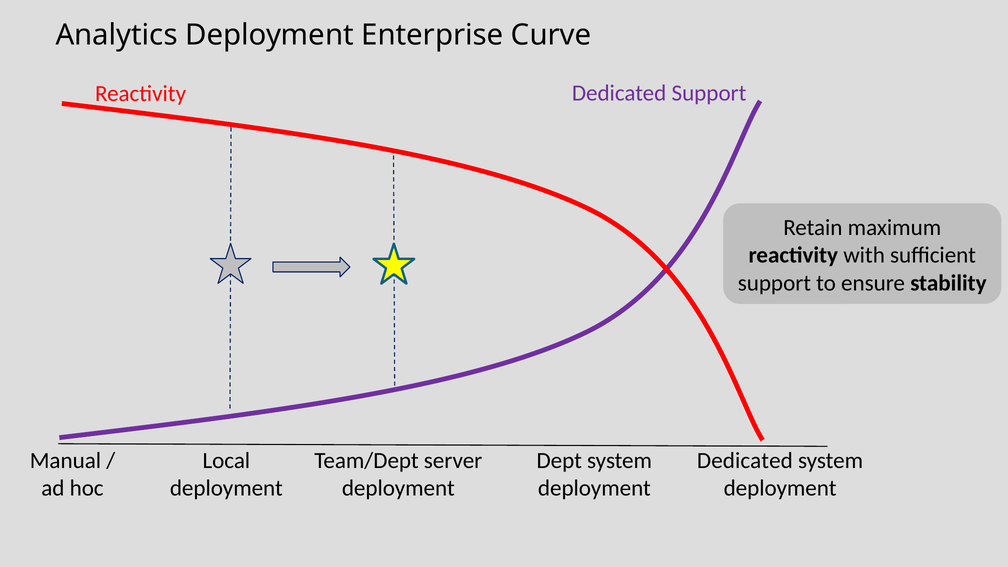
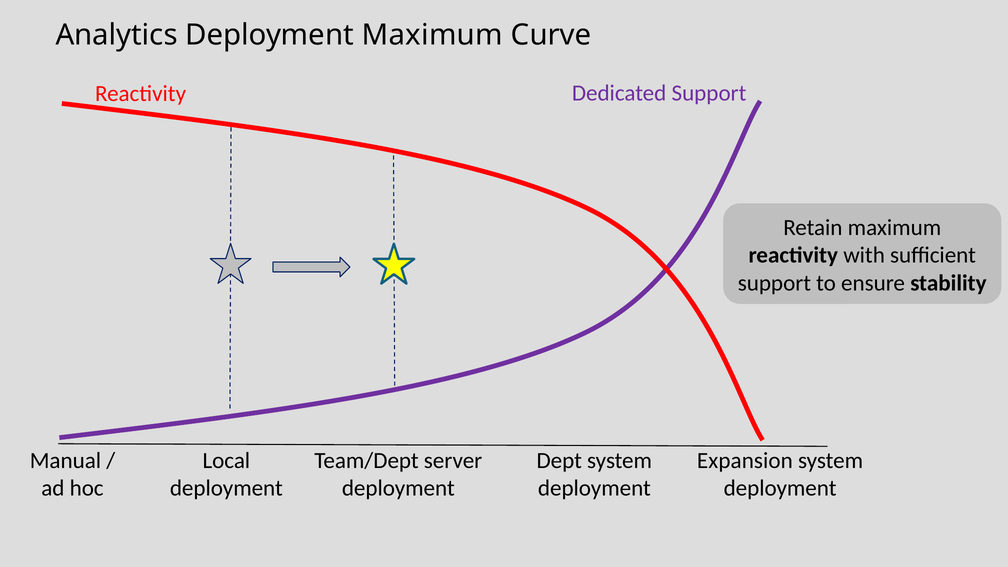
Deployment Enterprise: Enterprise -> Maximum
Dedicated at (745, 460): Dedicated -> Expansion
